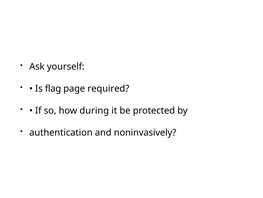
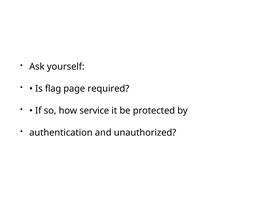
during: during -> service
noninvasively: noninvasively -> unauthorized
